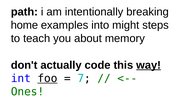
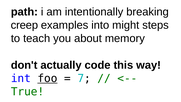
home: home -> creep
way underline: present -> none
Ones: Ones -> True
